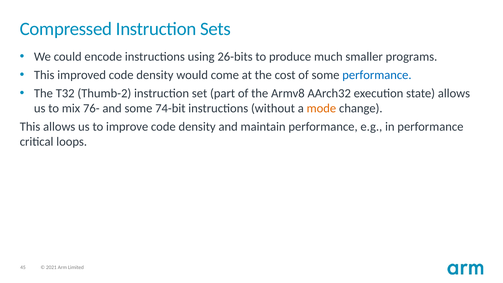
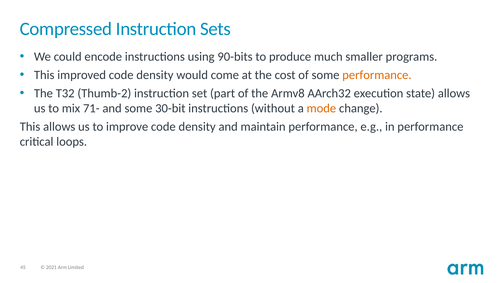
26-bits: 26-bits -> 90-bits
performance at (377, 75) colour: blue -> orange
76-: 76- -> 71-
74-bit: 74-bit -> 30-bit
